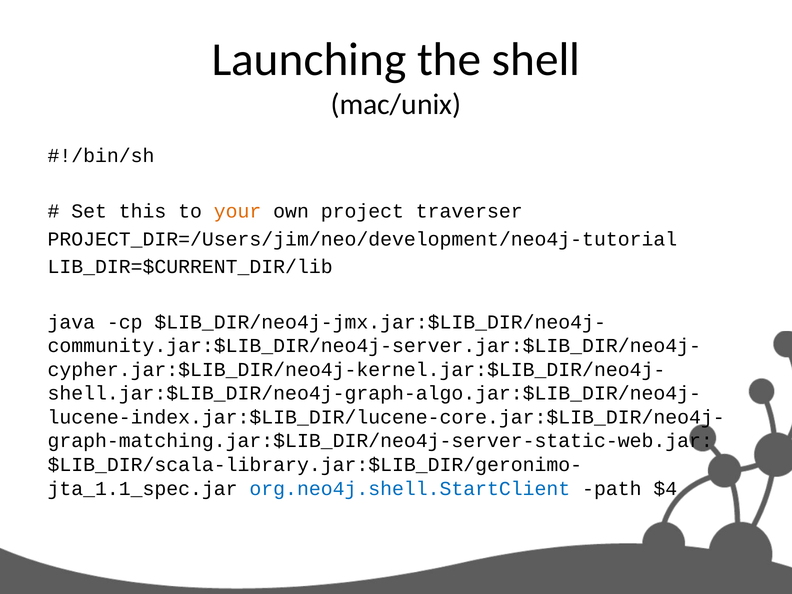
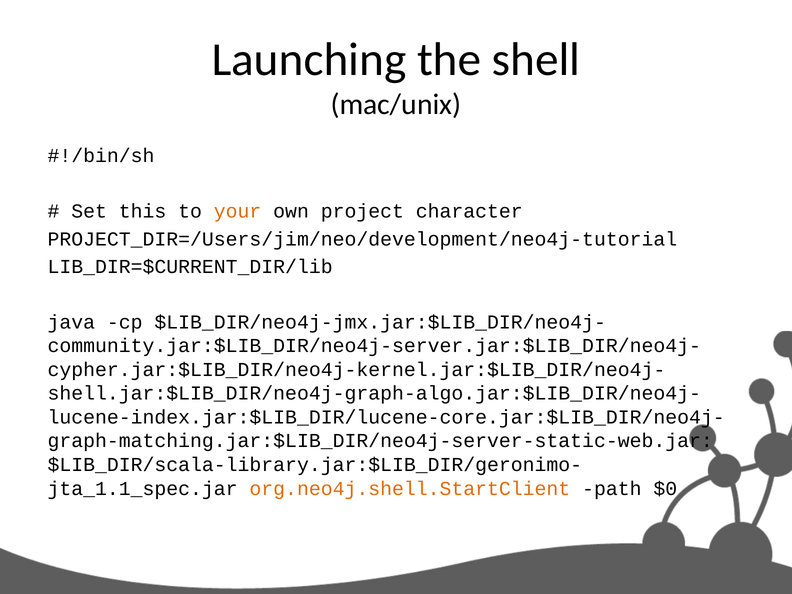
traverser: traverser -> character
org.neo4j.shell.StartClient colour: blue -> orange
$4: $4 -> $0
